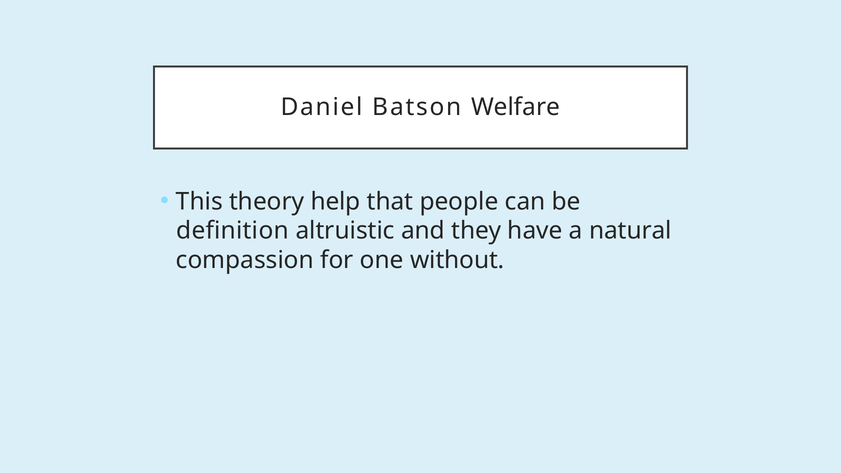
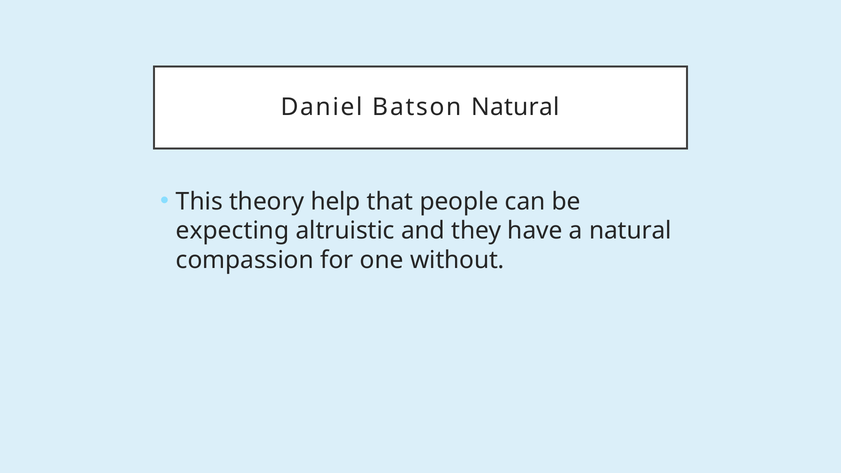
Batson Welfare: Welfare -> Natural
definition: definition -> expecting
